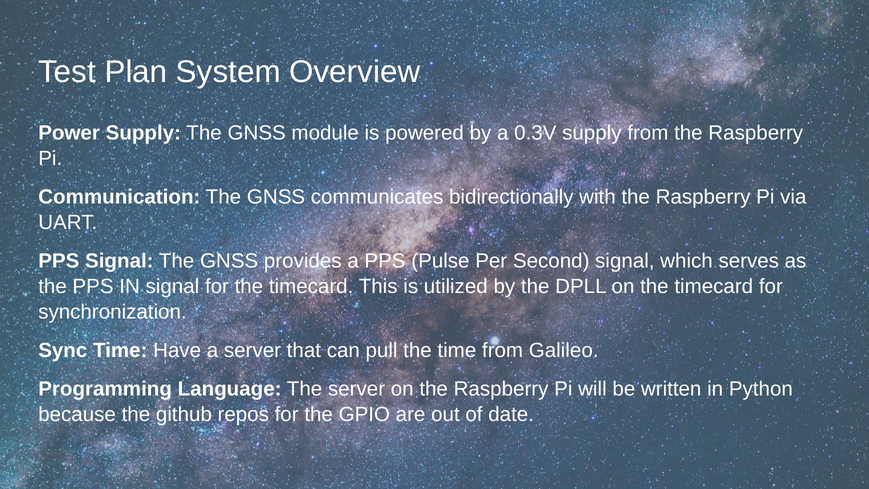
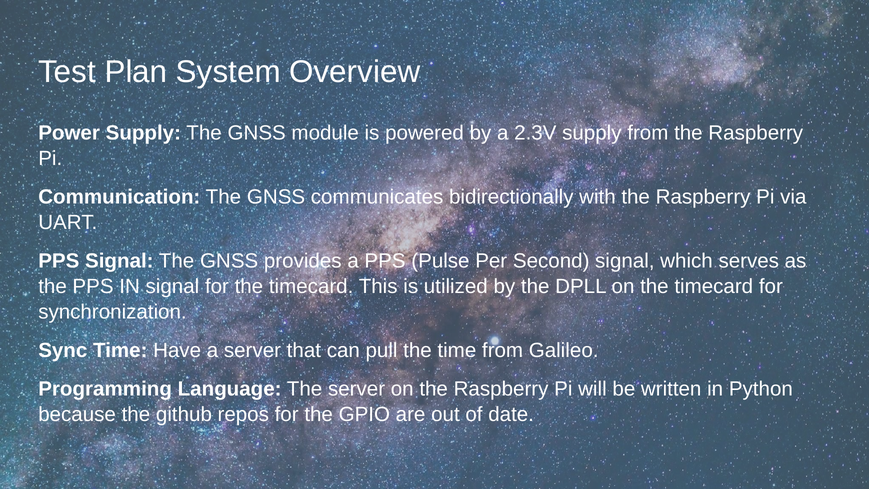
0.3V: 0.3V -> 2.3V
